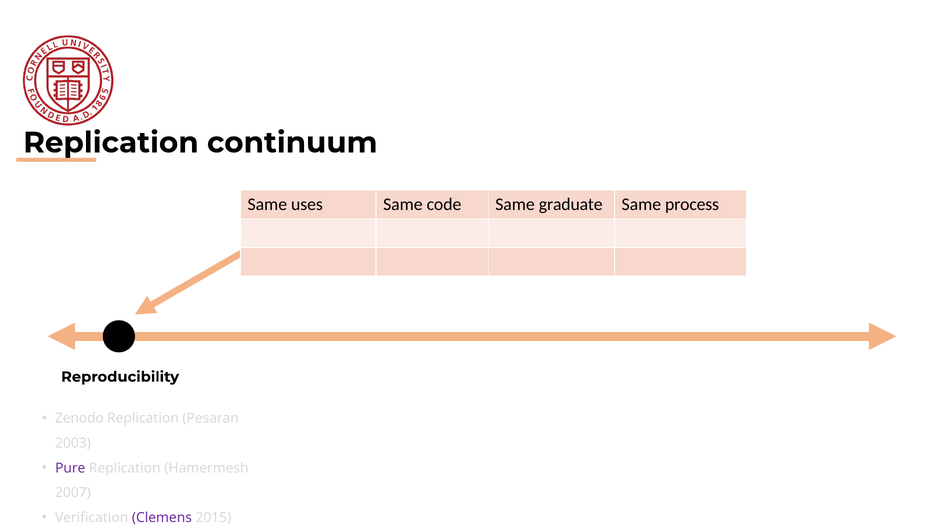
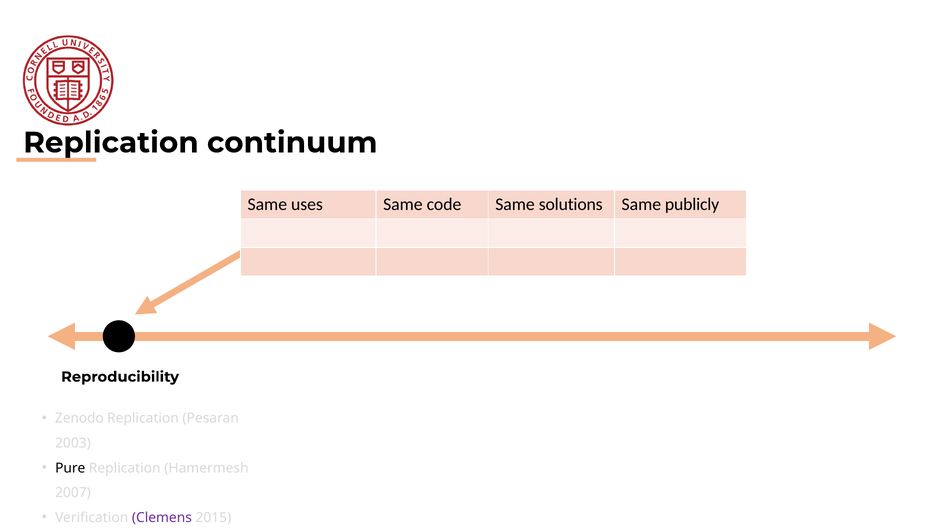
graduate: graduate -> solutions
process: process -> publicly
Pure colour: purple -> black
